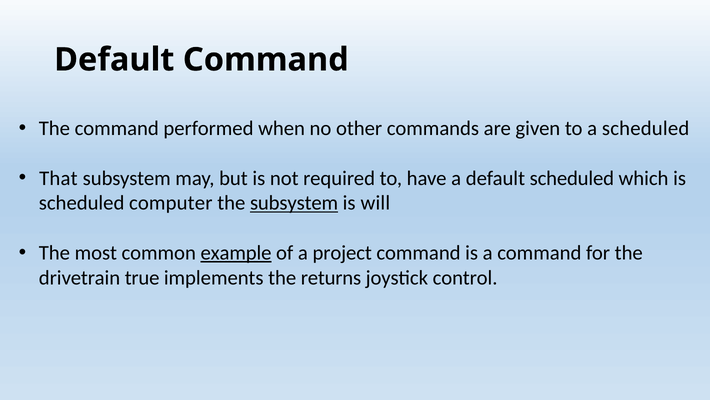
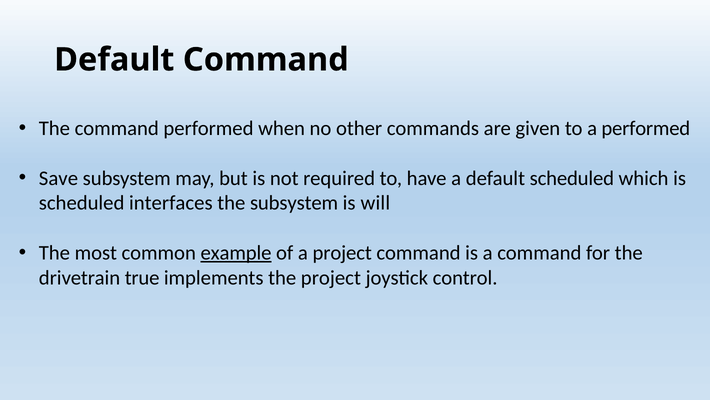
a scheduled: scheduled -> performed
That: That -> Save
computer: computer -> interfaces
subsystem at (294, 203) underline: present -> none
the returns: returns -> project
